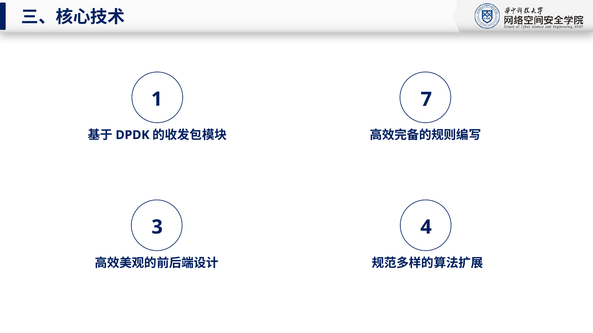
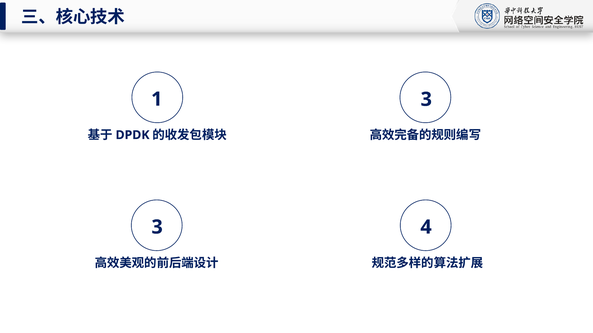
1 7: 7 -> 3
